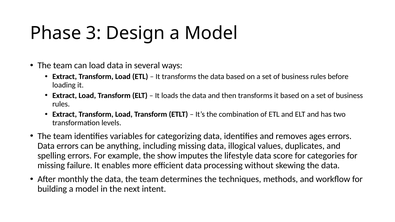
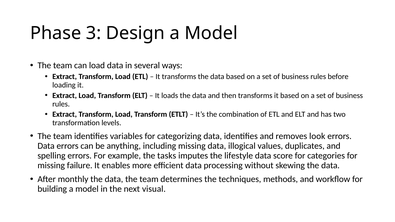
ages: ages -> look
show: show -> tasks
intent: intent -> visual
